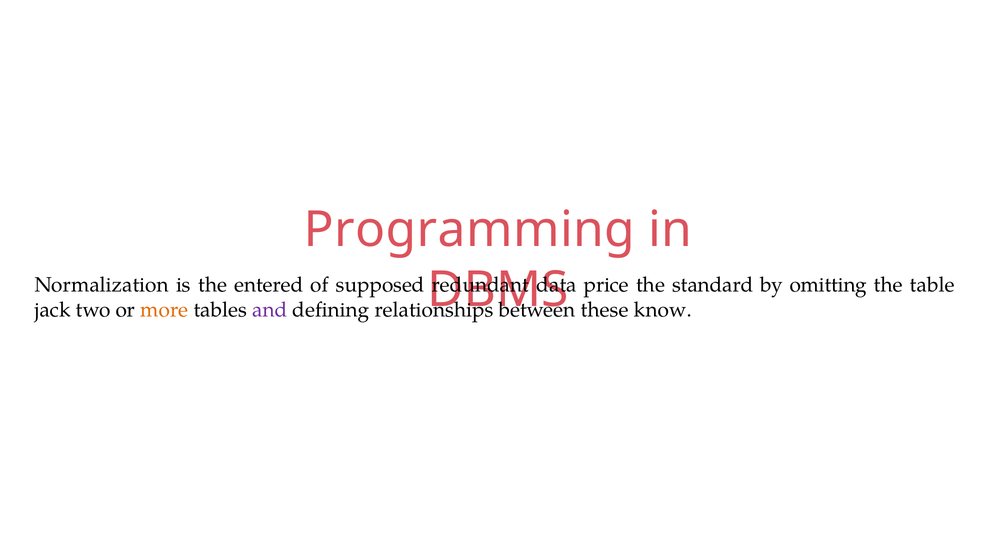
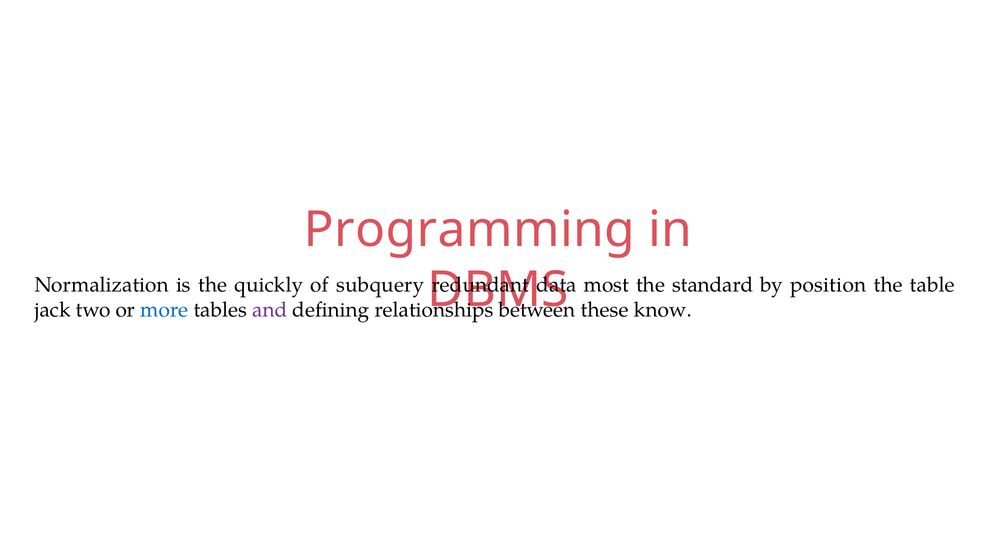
entered: entered -> quickly
supposed: supposed -> subquery
price: price -> most
omitting: omitting -> position
more colour: orange -> blue
